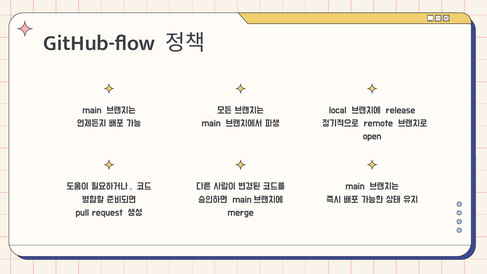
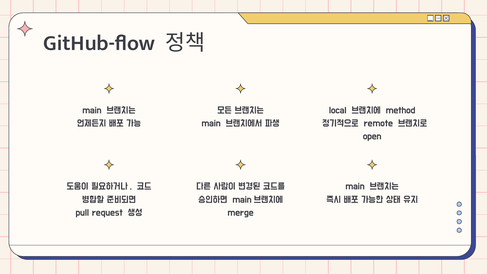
release: release -> method
